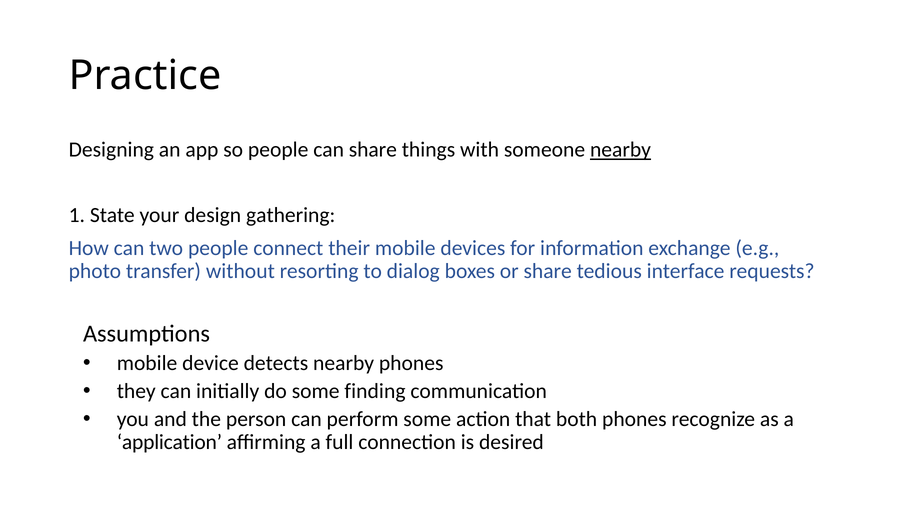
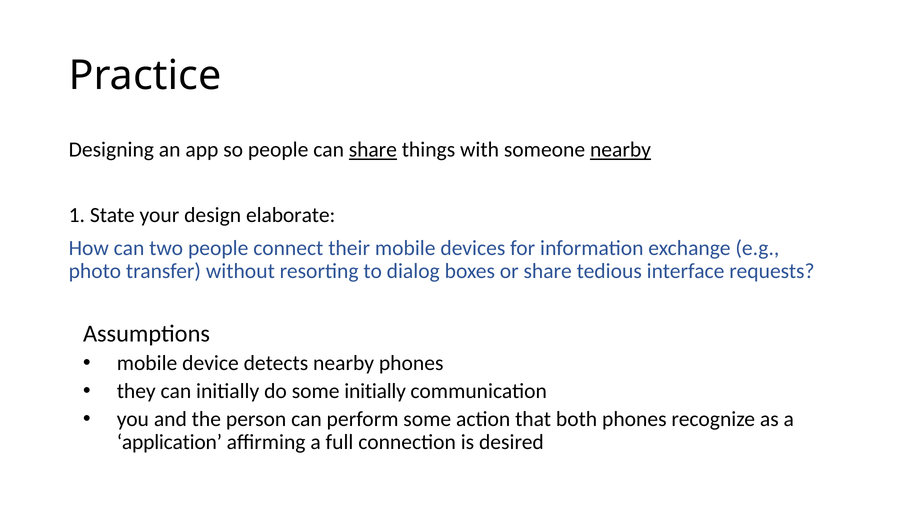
share at (373, 150) underline: none -> present
gathering: gathering -> elaborate
some finding: finding -> initially
